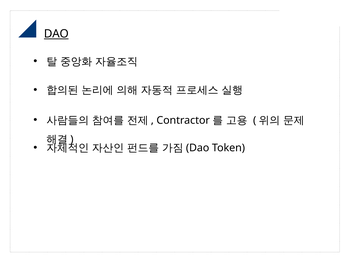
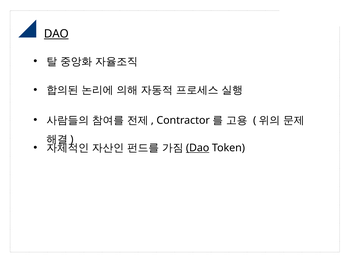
Dao at (198, 148) underline: none -> present
